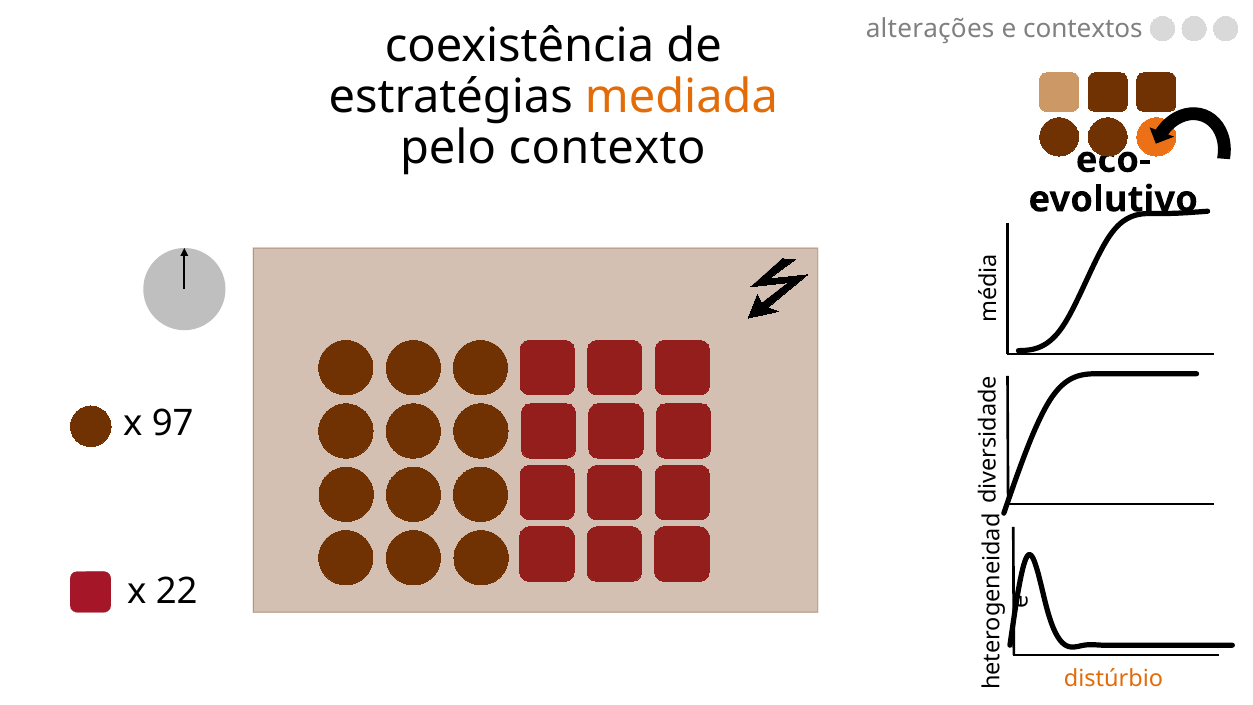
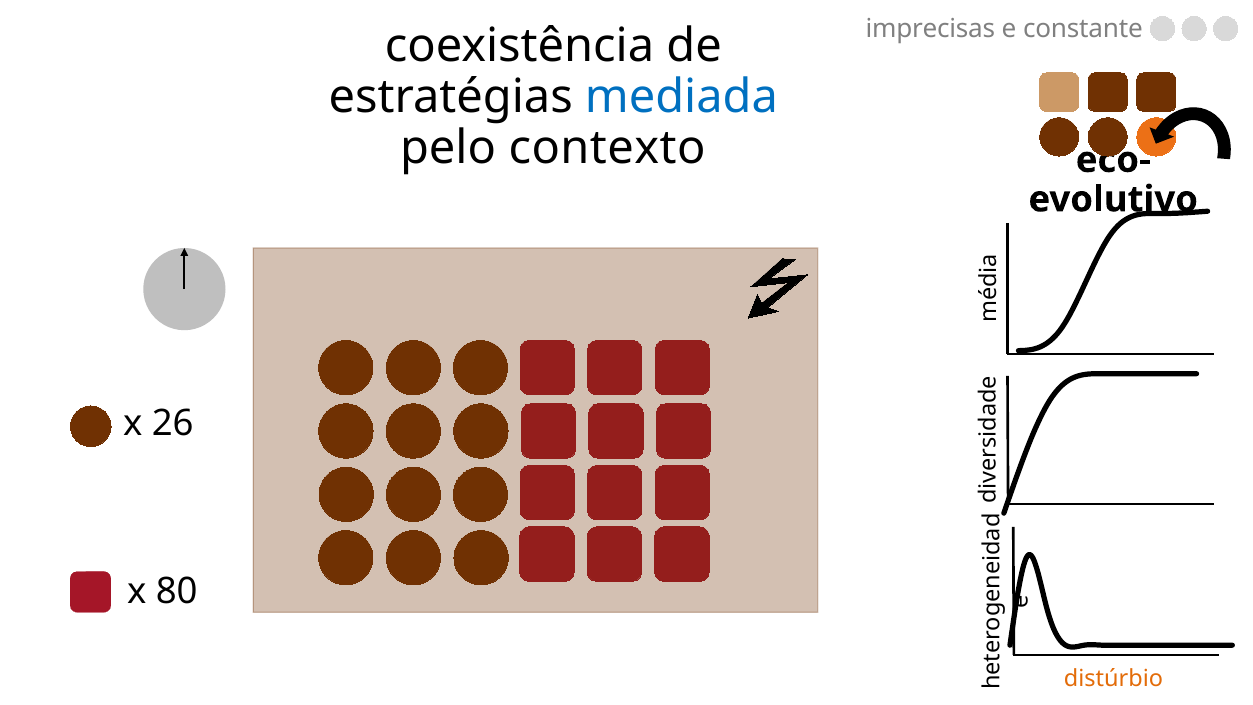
alterações: alterações -> imprecisas
contextos: contextos -> constante
mediada colour: orange -> blue
97: 97 -> 26
22: 22 -> 80
